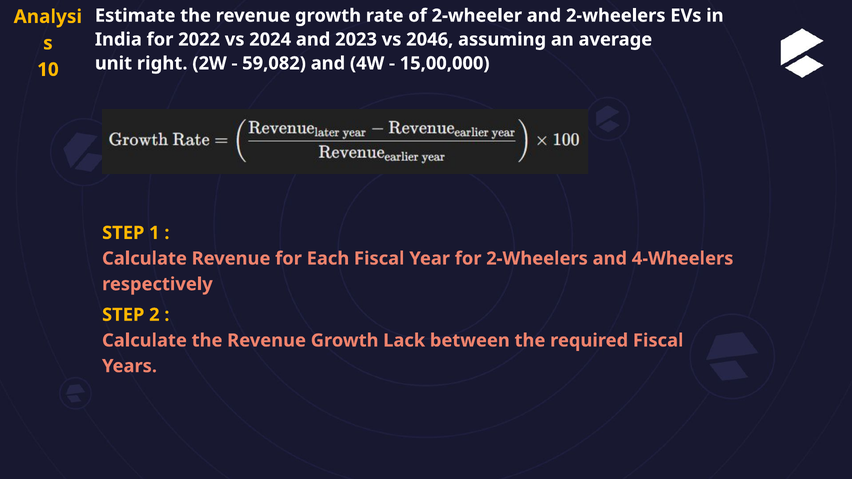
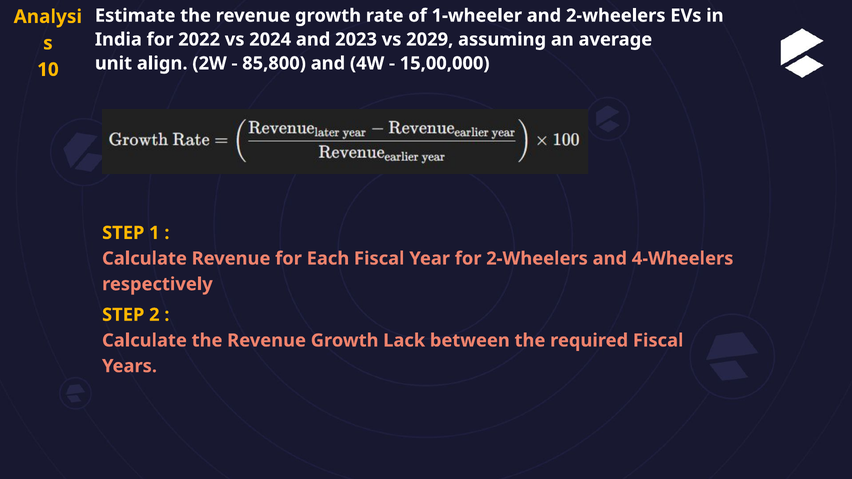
2-wheeler: 2-wheeler -> 1-wheeler
2046: 2046 -> 2029
right: right -> align
59,082: 59,082 -> 85,800
